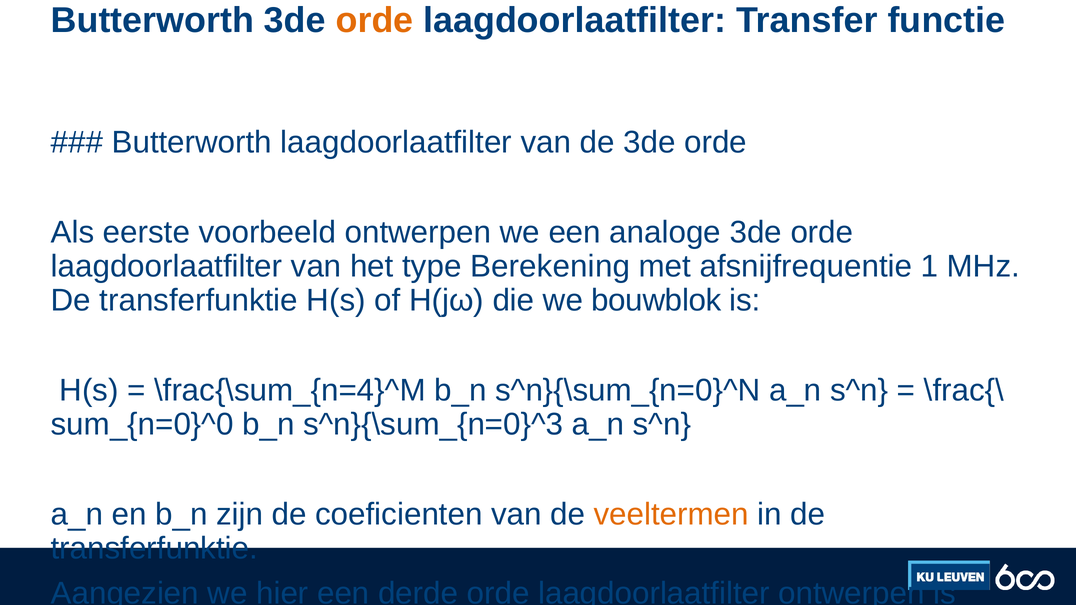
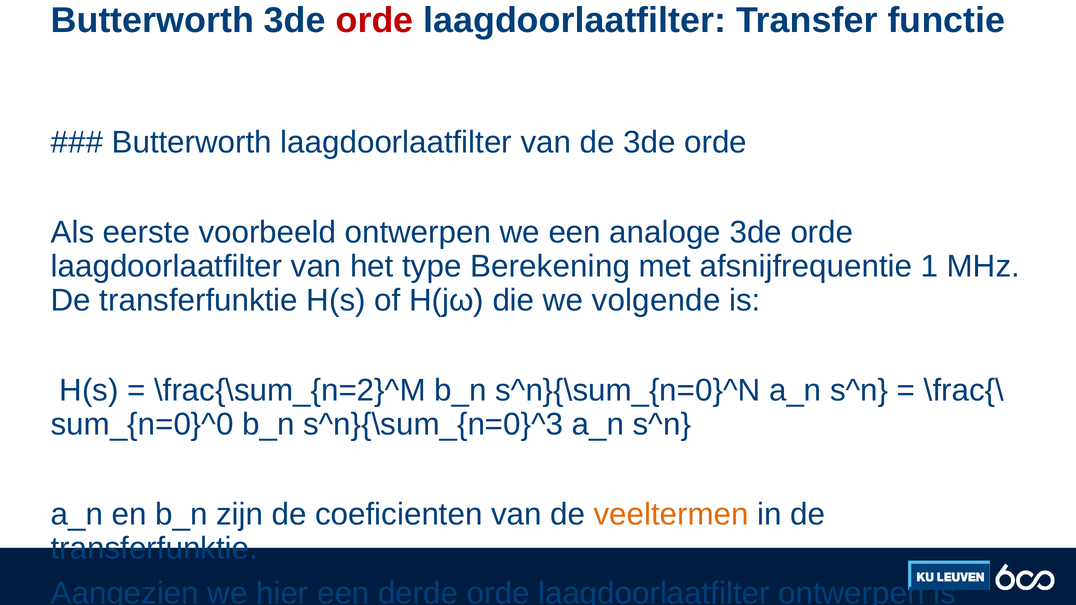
orde at (375, 21) colour: orange -> red
bouwblok: bouwblok -> volgende
\frac{\sum_{n=4}^M: \frac{\sum_{n=4}^M -> \frac{\sum_{n=2}^M
